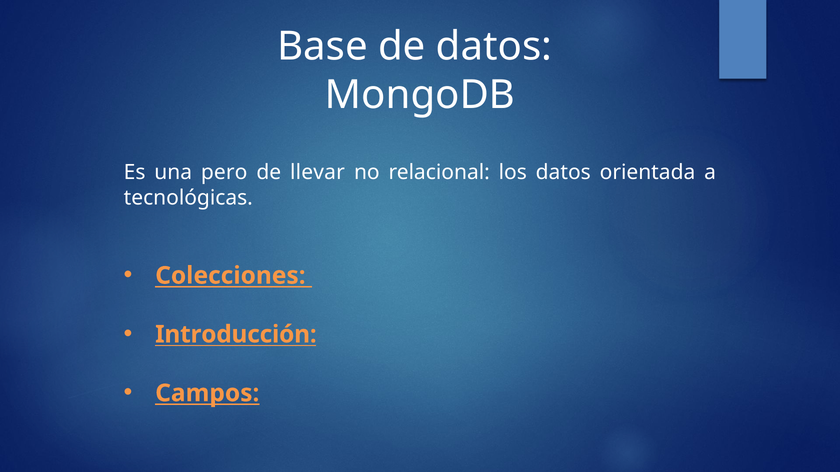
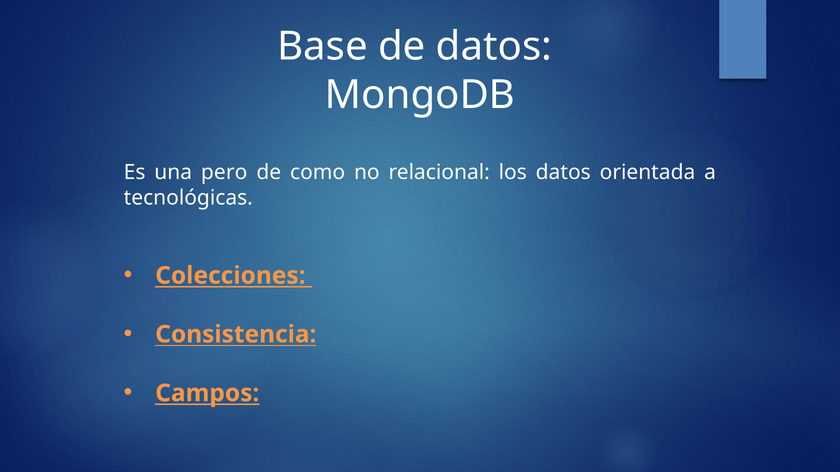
llevar: llevar -> como
Introducción: Introducción -> Consistencia
